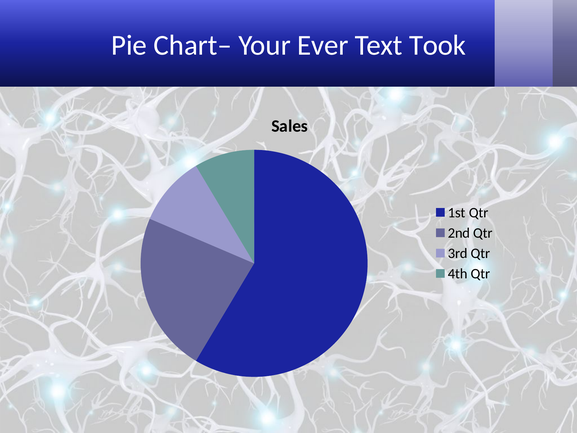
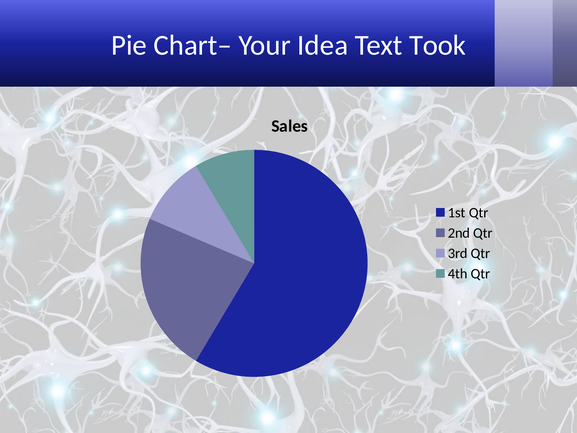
Ever: Ever -> Idea
